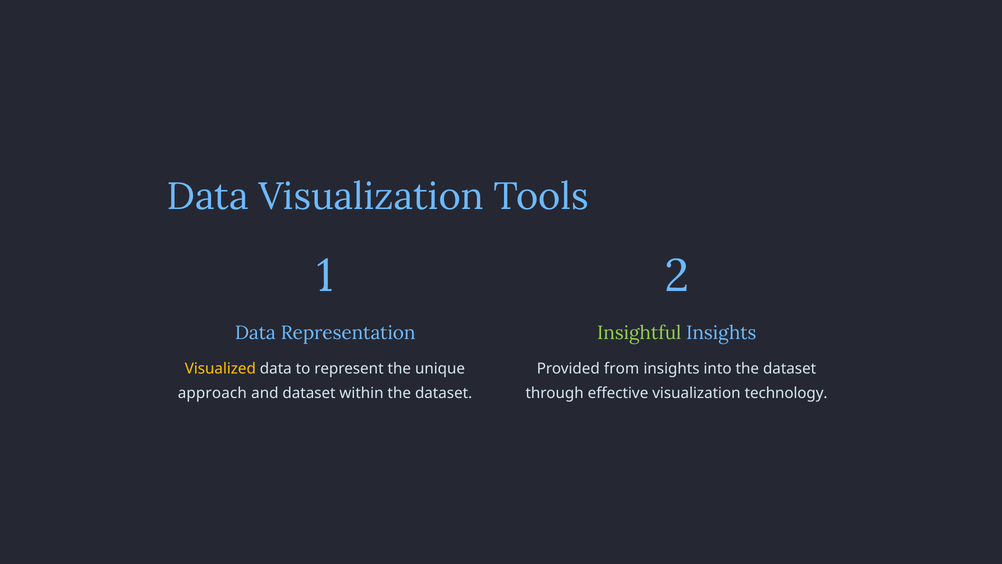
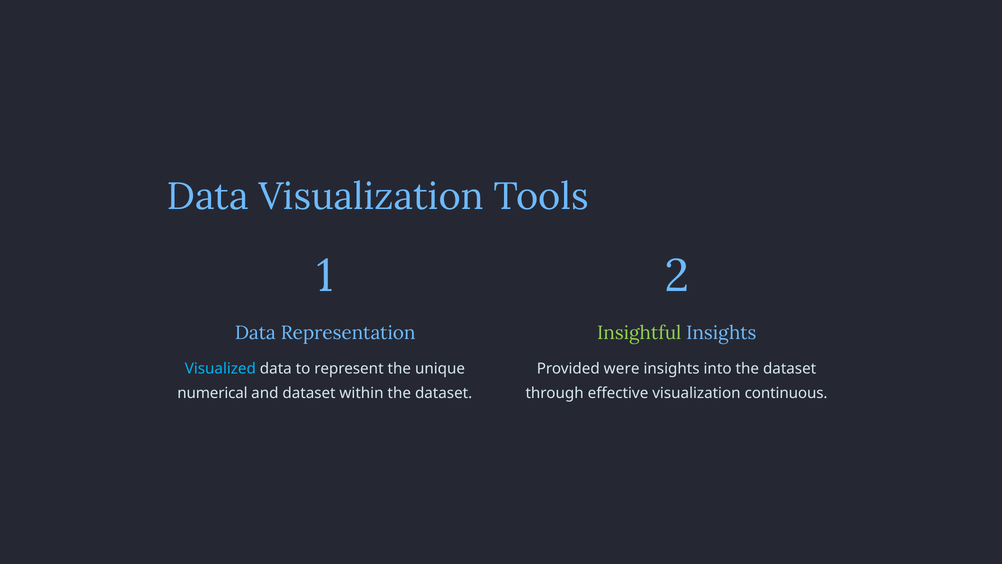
Visualized colour: yellow -> light blue
from: from -> were
approach: approach -> numerical
technology: technology -> continuous
